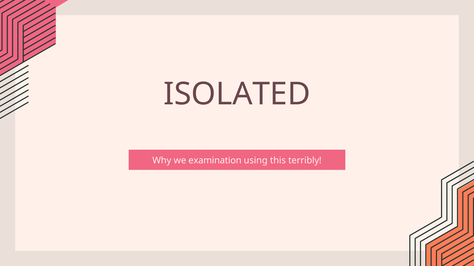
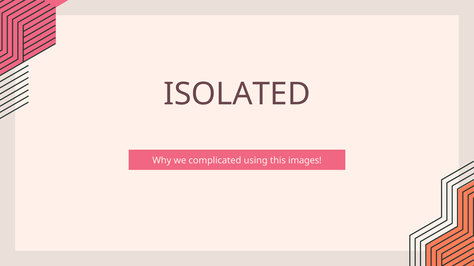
examination: examination -> complicated
terribly: terribly -> images
